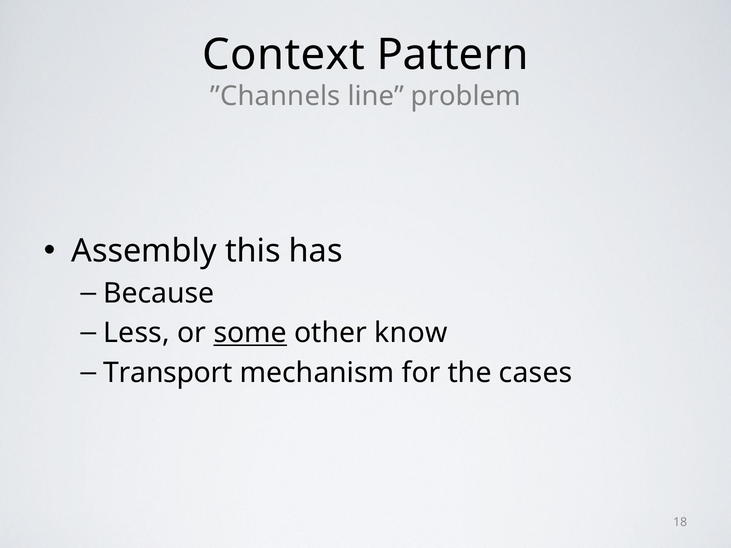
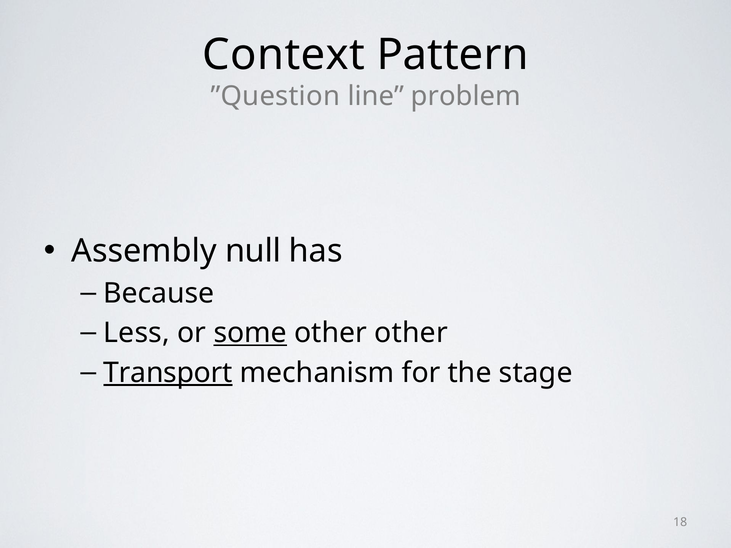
”Channels: ”Channels -> ”Question
this: this -> null
other know: know -> other
Transport underline: none -> present
cases: cases -> stage
